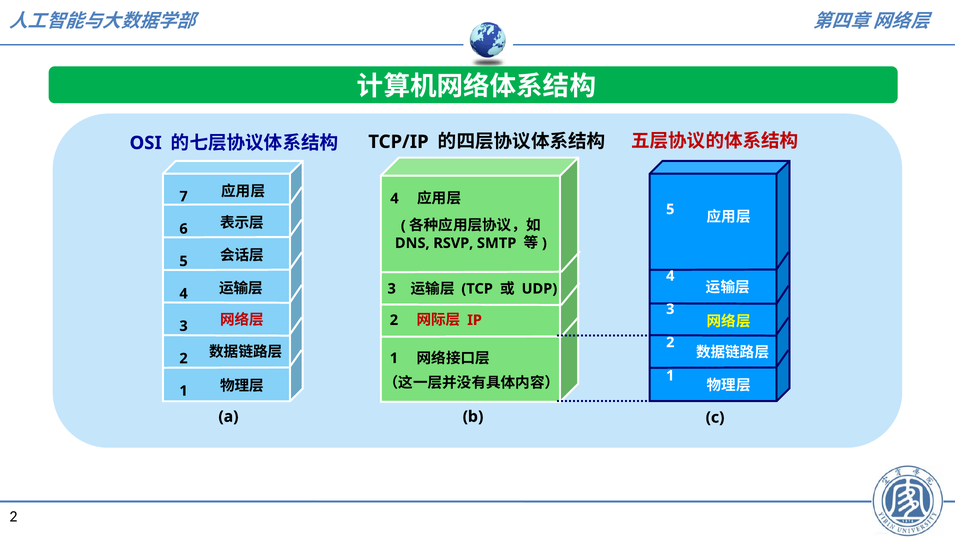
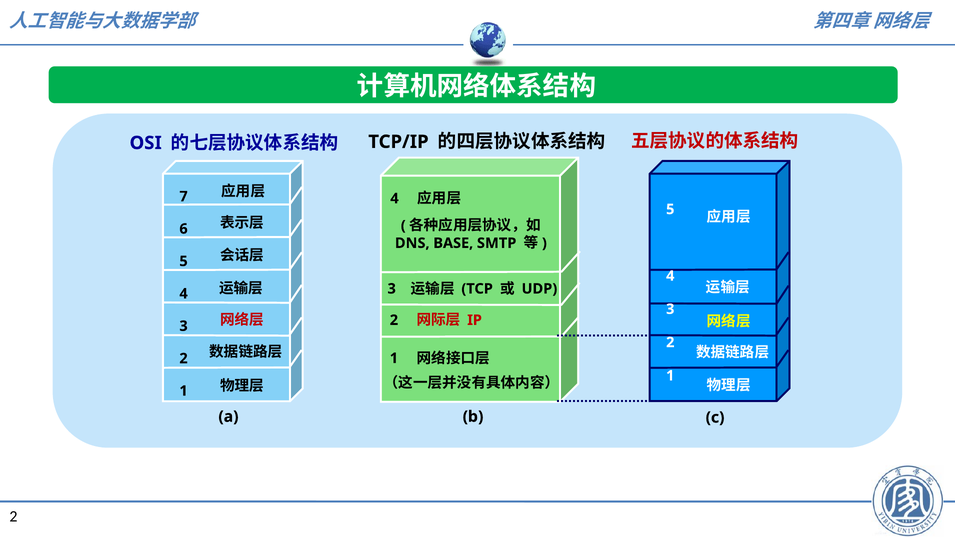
RSVP: RSVP -> BASE
